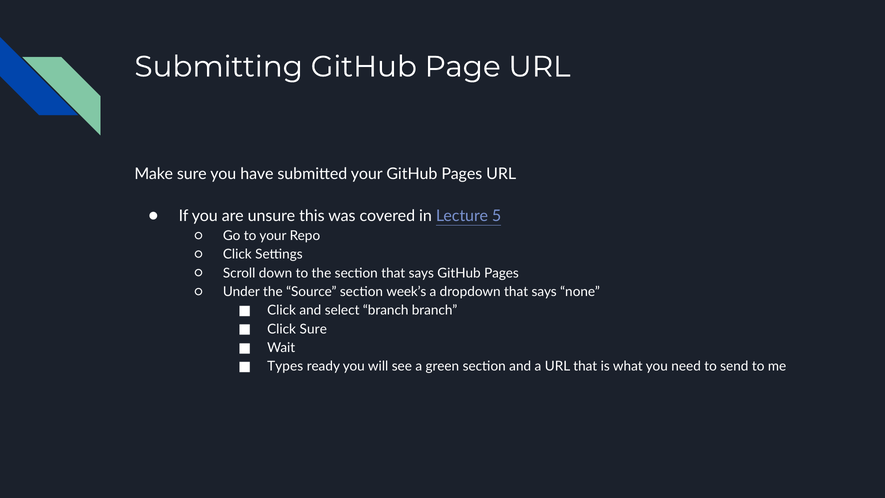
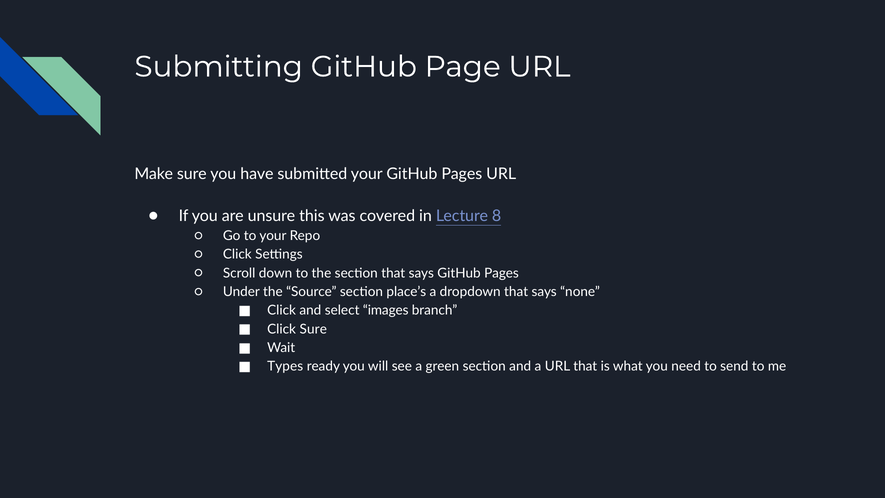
5: 5 -> 8
week’s: week’s -> place’s
select branch: branch -> images
